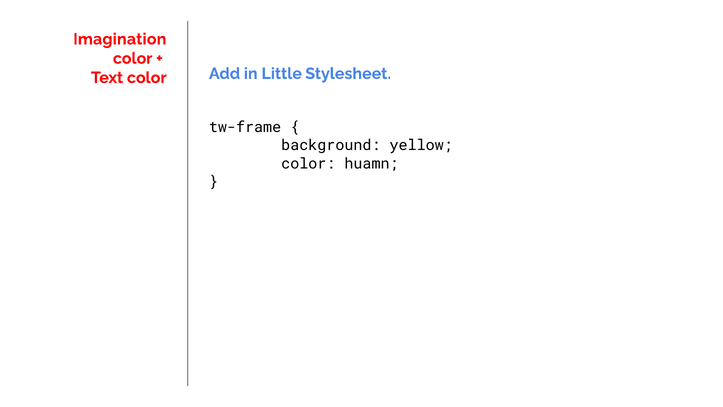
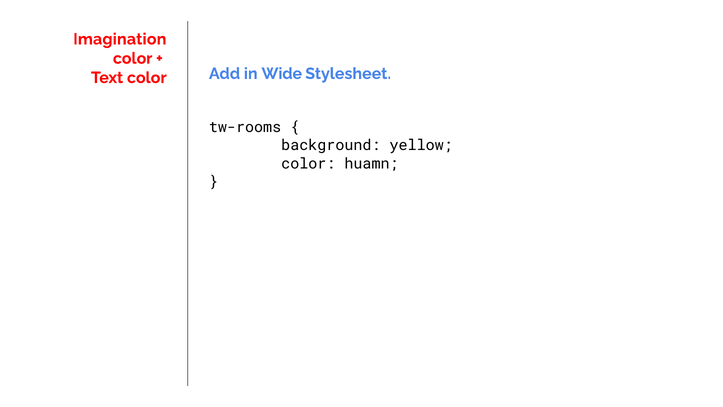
Little: Little -> Wide
tw-frame: tw-frame -> tw-rooms
